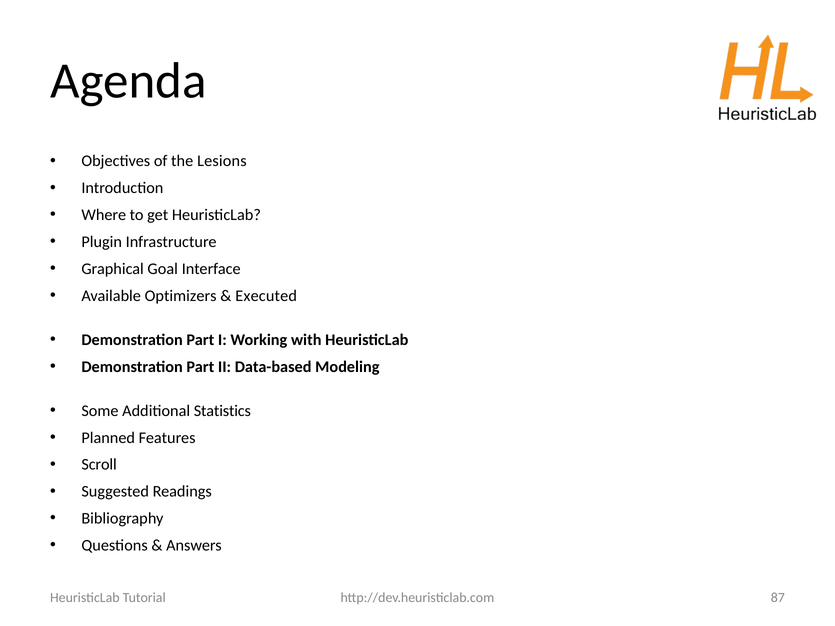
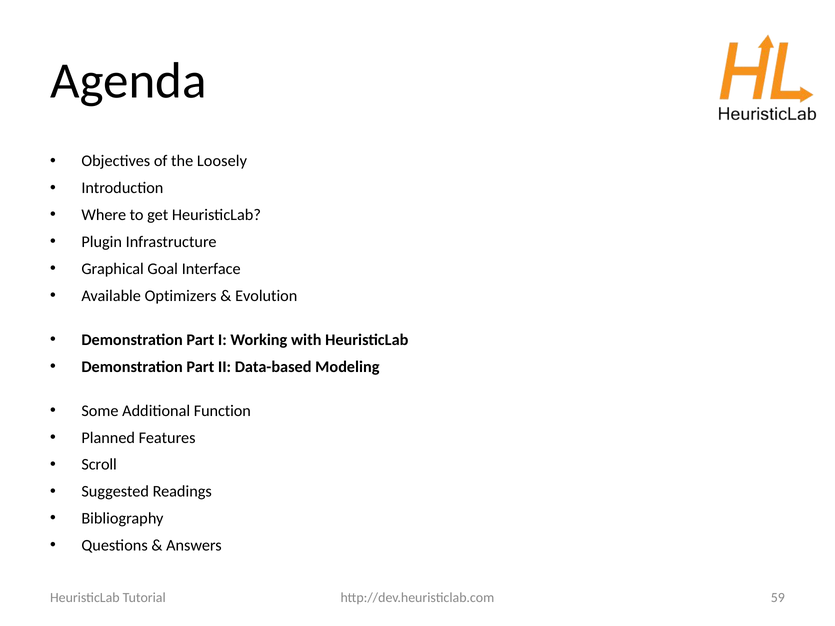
Lesions: Lesions -> Loosely
Executed: Executed -> Evolution
Statistics: Statistics -> Function
87: 87 -> 59
